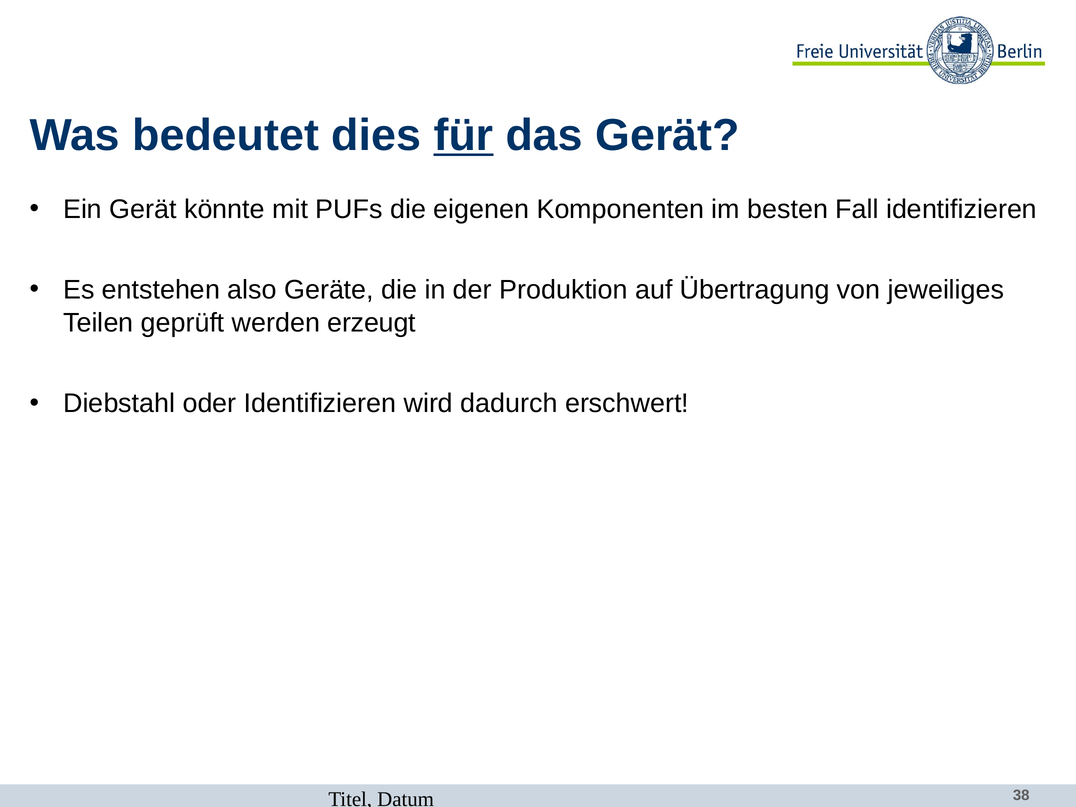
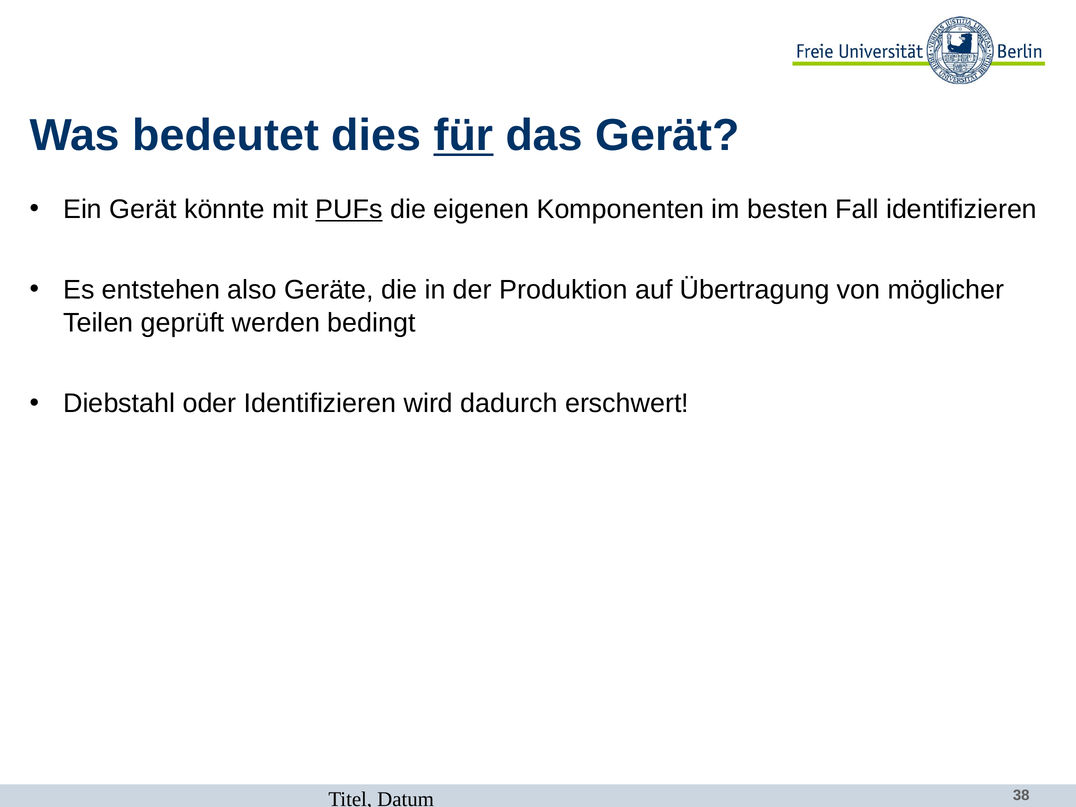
PUFs underline: none -> present
jeweiliges: jeweiliges -> möglicher
erzeugt: erzeugt -> bedingt
